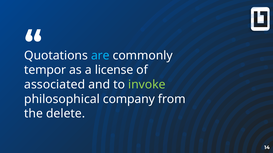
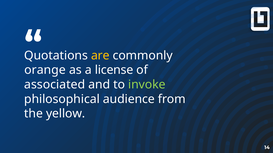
are colour: light blue -> yellow
tempor: tempor -> orange
company: company -> audience
delete: delete -> yellow
